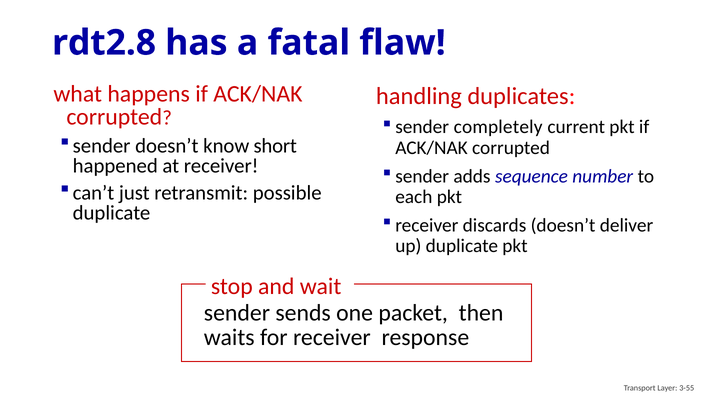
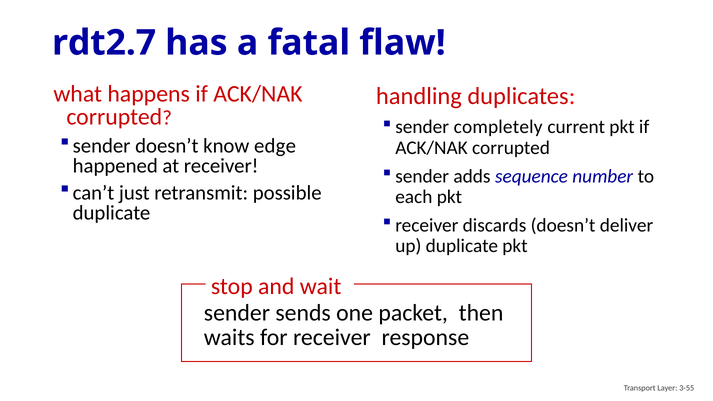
rdt2.8: rdt2.8 -> rdt2.7
short: short -> edge
